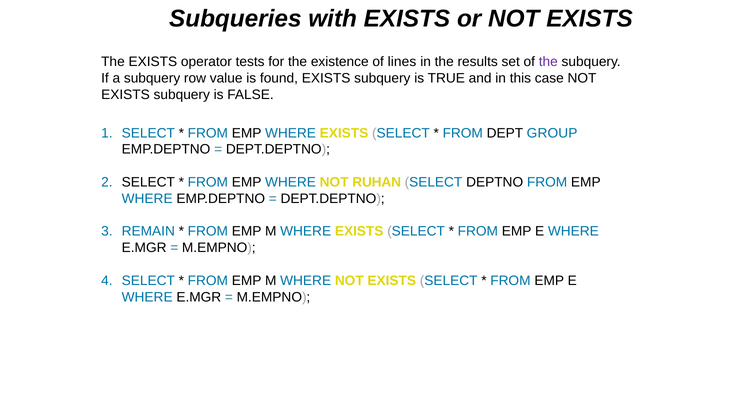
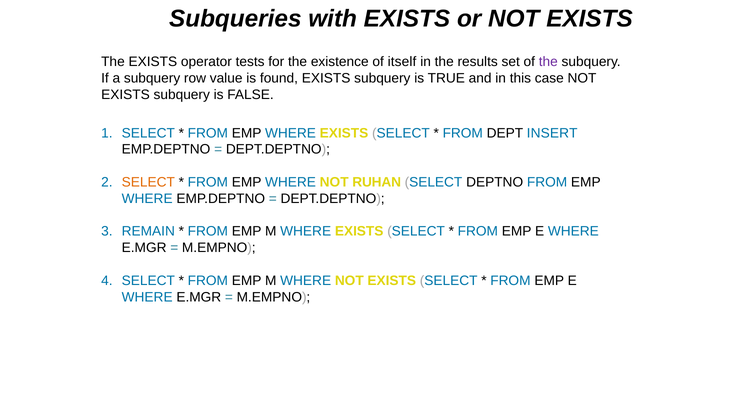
lines: lines -> itself
GROUP: GROUP -> INSERT
SELECT at (148, 183) colour: black -> orange
